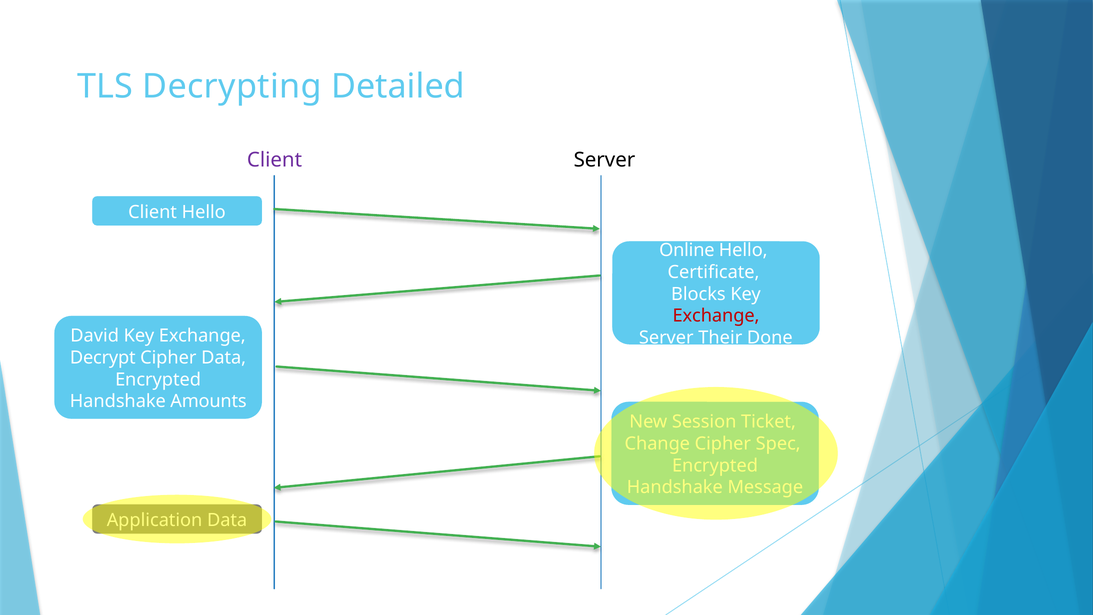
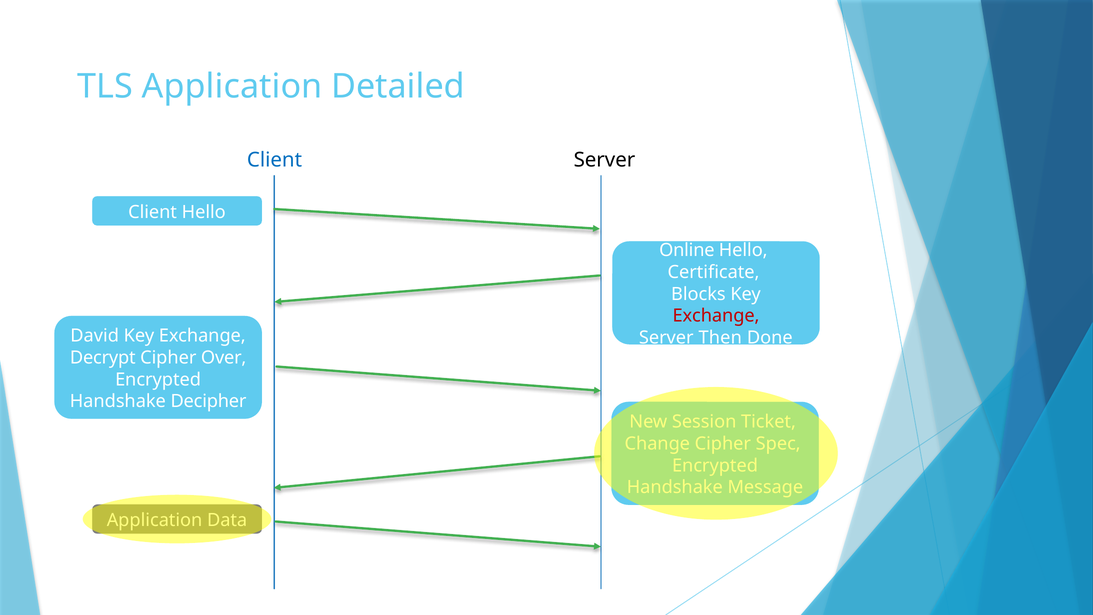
TLS Decrypting: Decrypting -> Application
Client at (275, 160) colour: purple -> blue
Their: Their -> Then
Cipher Data: Data -> Over
Amounts: Amounts -> Decipher
